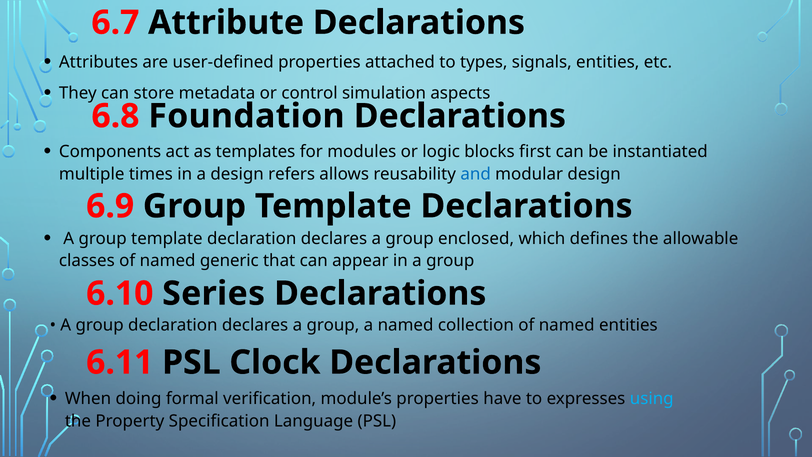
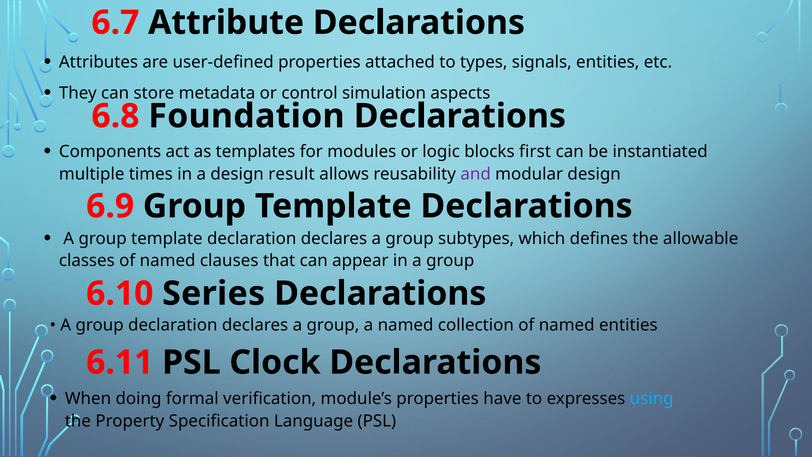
refers: refers -> result
and colour: blue -> purple
enclosed: enclosed -> subtypes
generic: generic -> clauses
